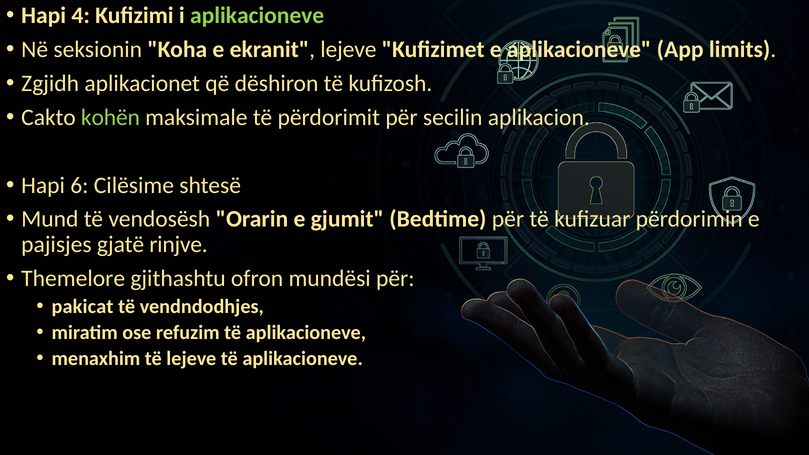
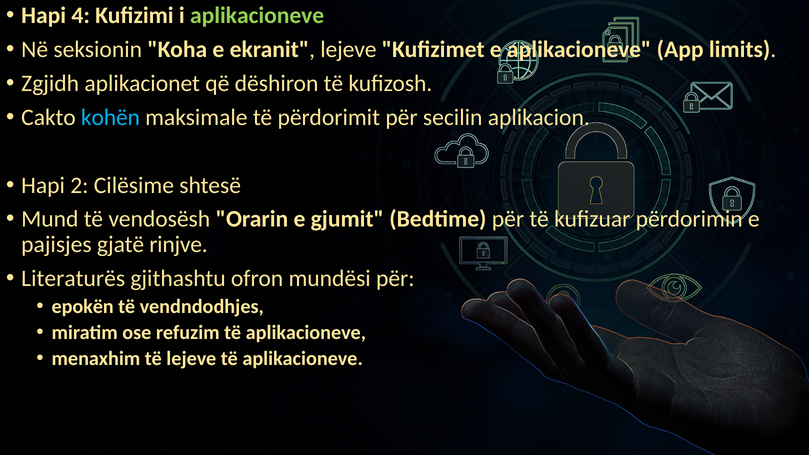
kohën colour: light green -> light blue
6: 6 -> 2
Themelore: Themelore -> Literaturës
pakicat: pakicat -> epokën
